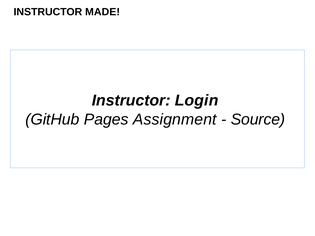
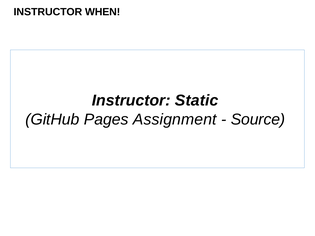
MADE: MADE -> WHEN
Login: Login -> Static
